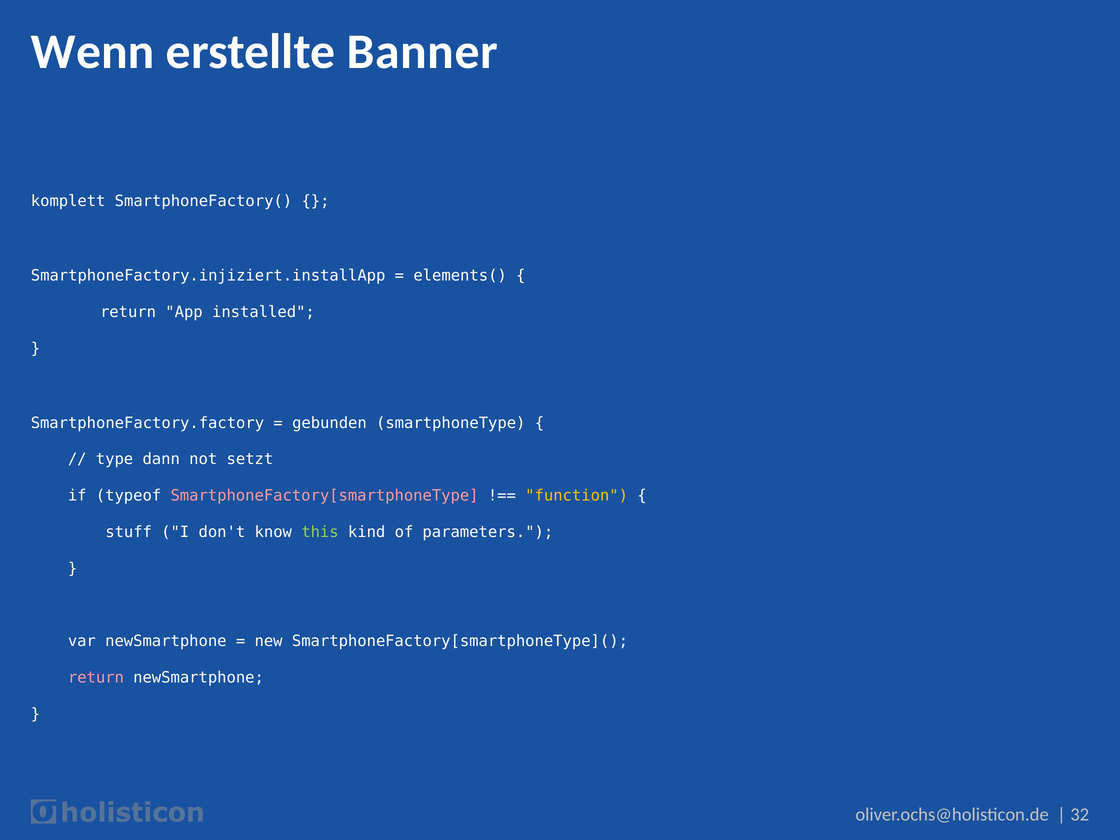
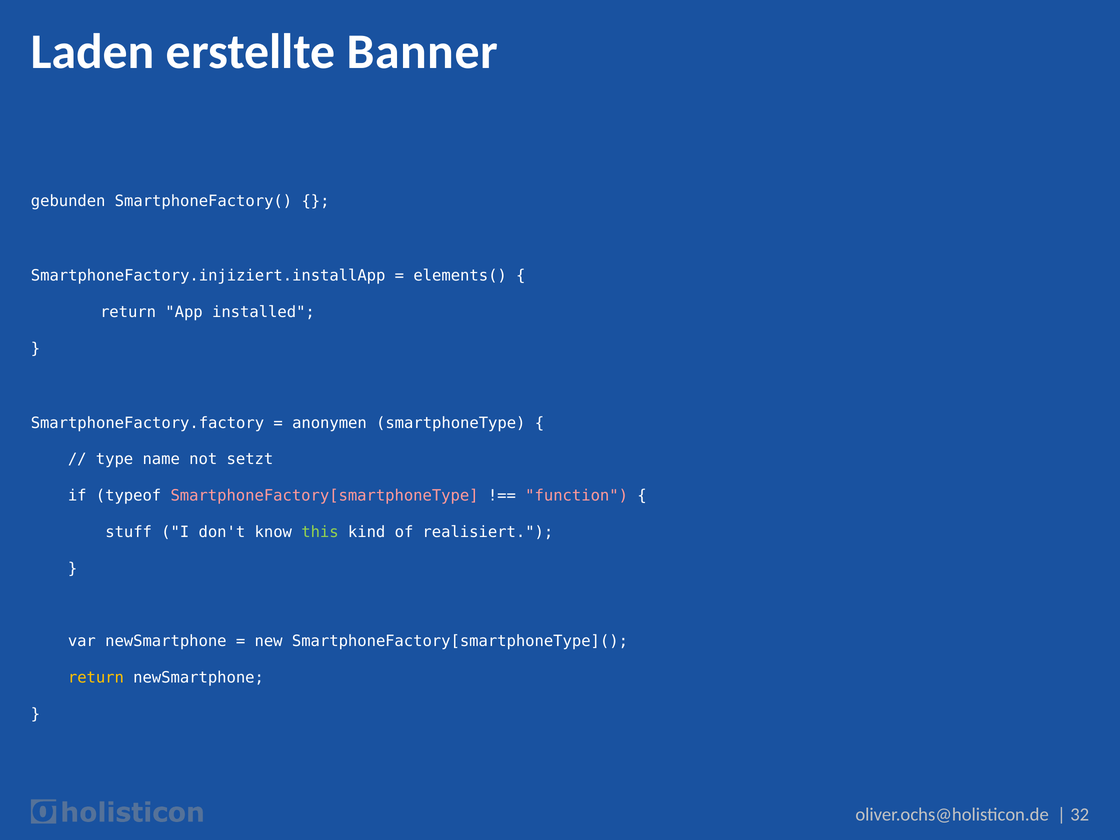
Wenn: Wenn -> Laden
komplett: komplett -> gebunden
gebunden: gebunden -> anonymen
dann: dann -> name
function colour: yellow -> pink
parameters: parameters -> realisiert
return at (96, 678) colour: pink -> yellow
